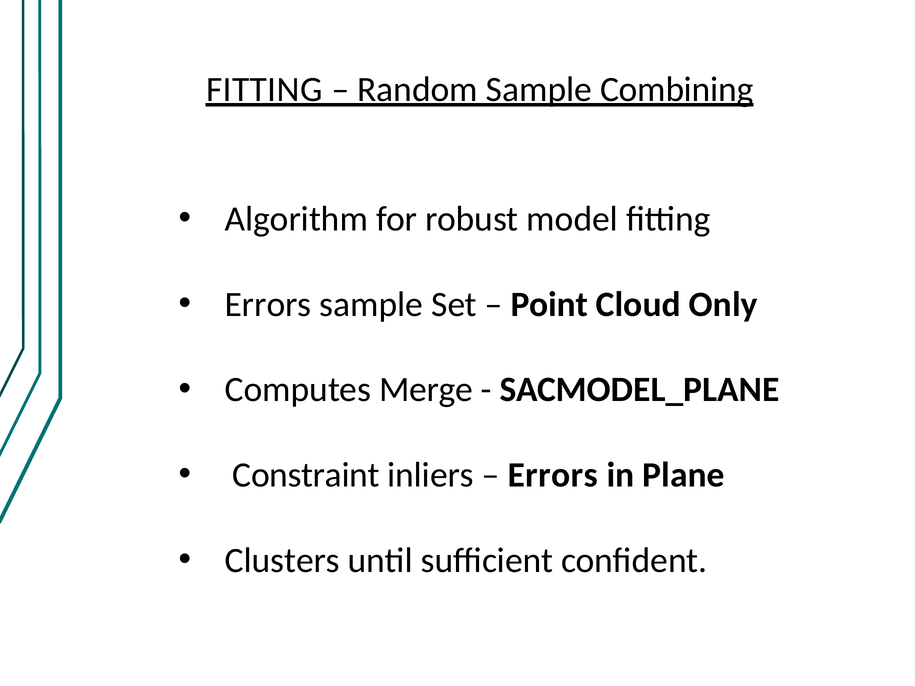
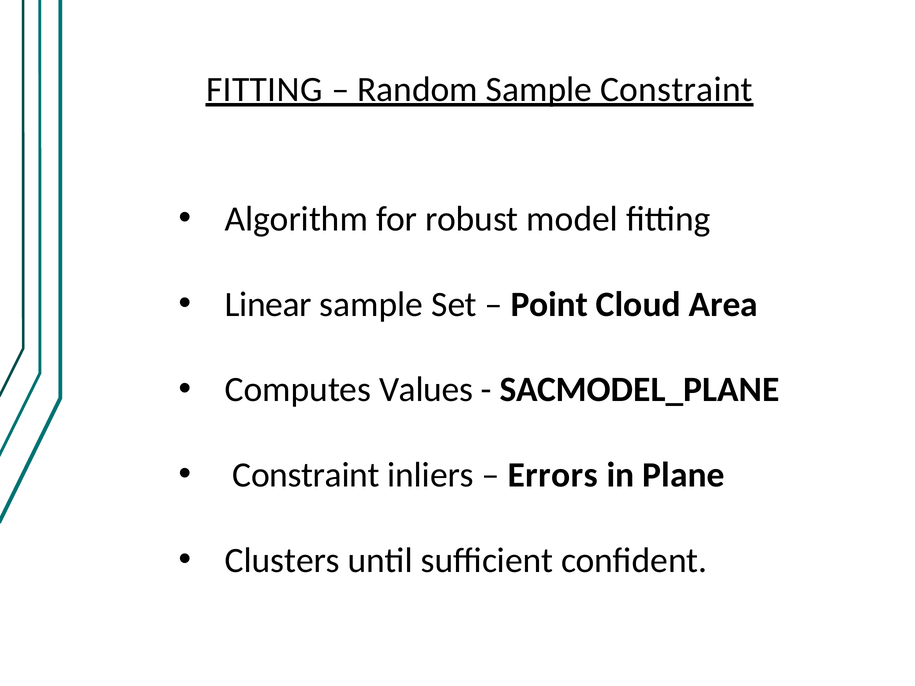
Sample Combining: Combining -> Constraint
Errors at (268, 304): Errors -> Linear
Only: Only -> Area
Merge: Merge -> Values
